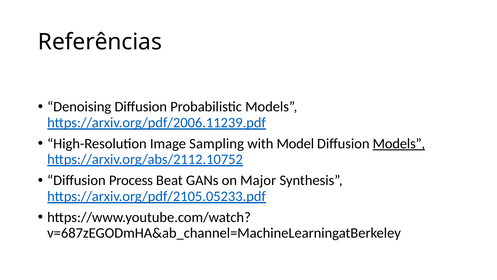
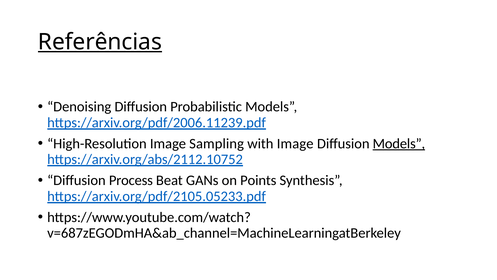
Referências underline: none -> present
with Model: Model -> Image
Major: Major -> Points
